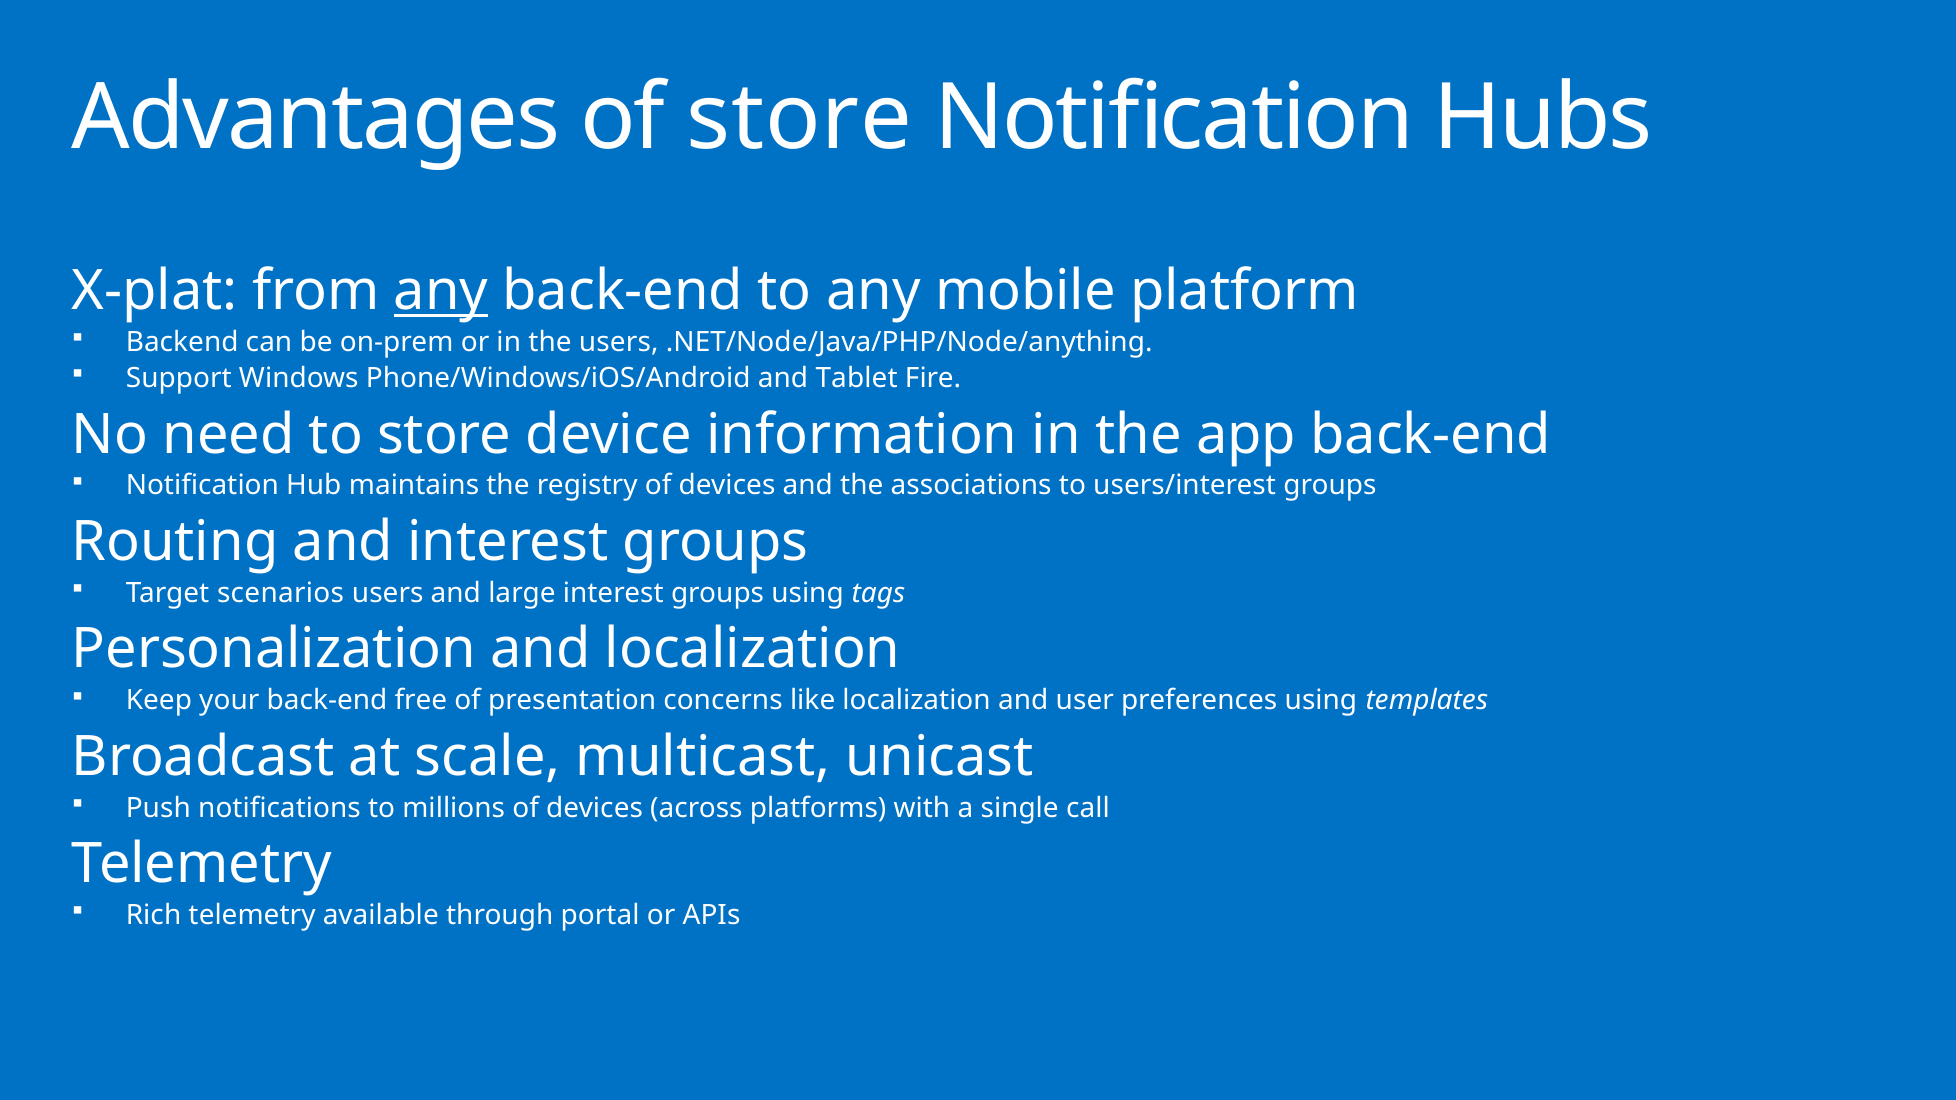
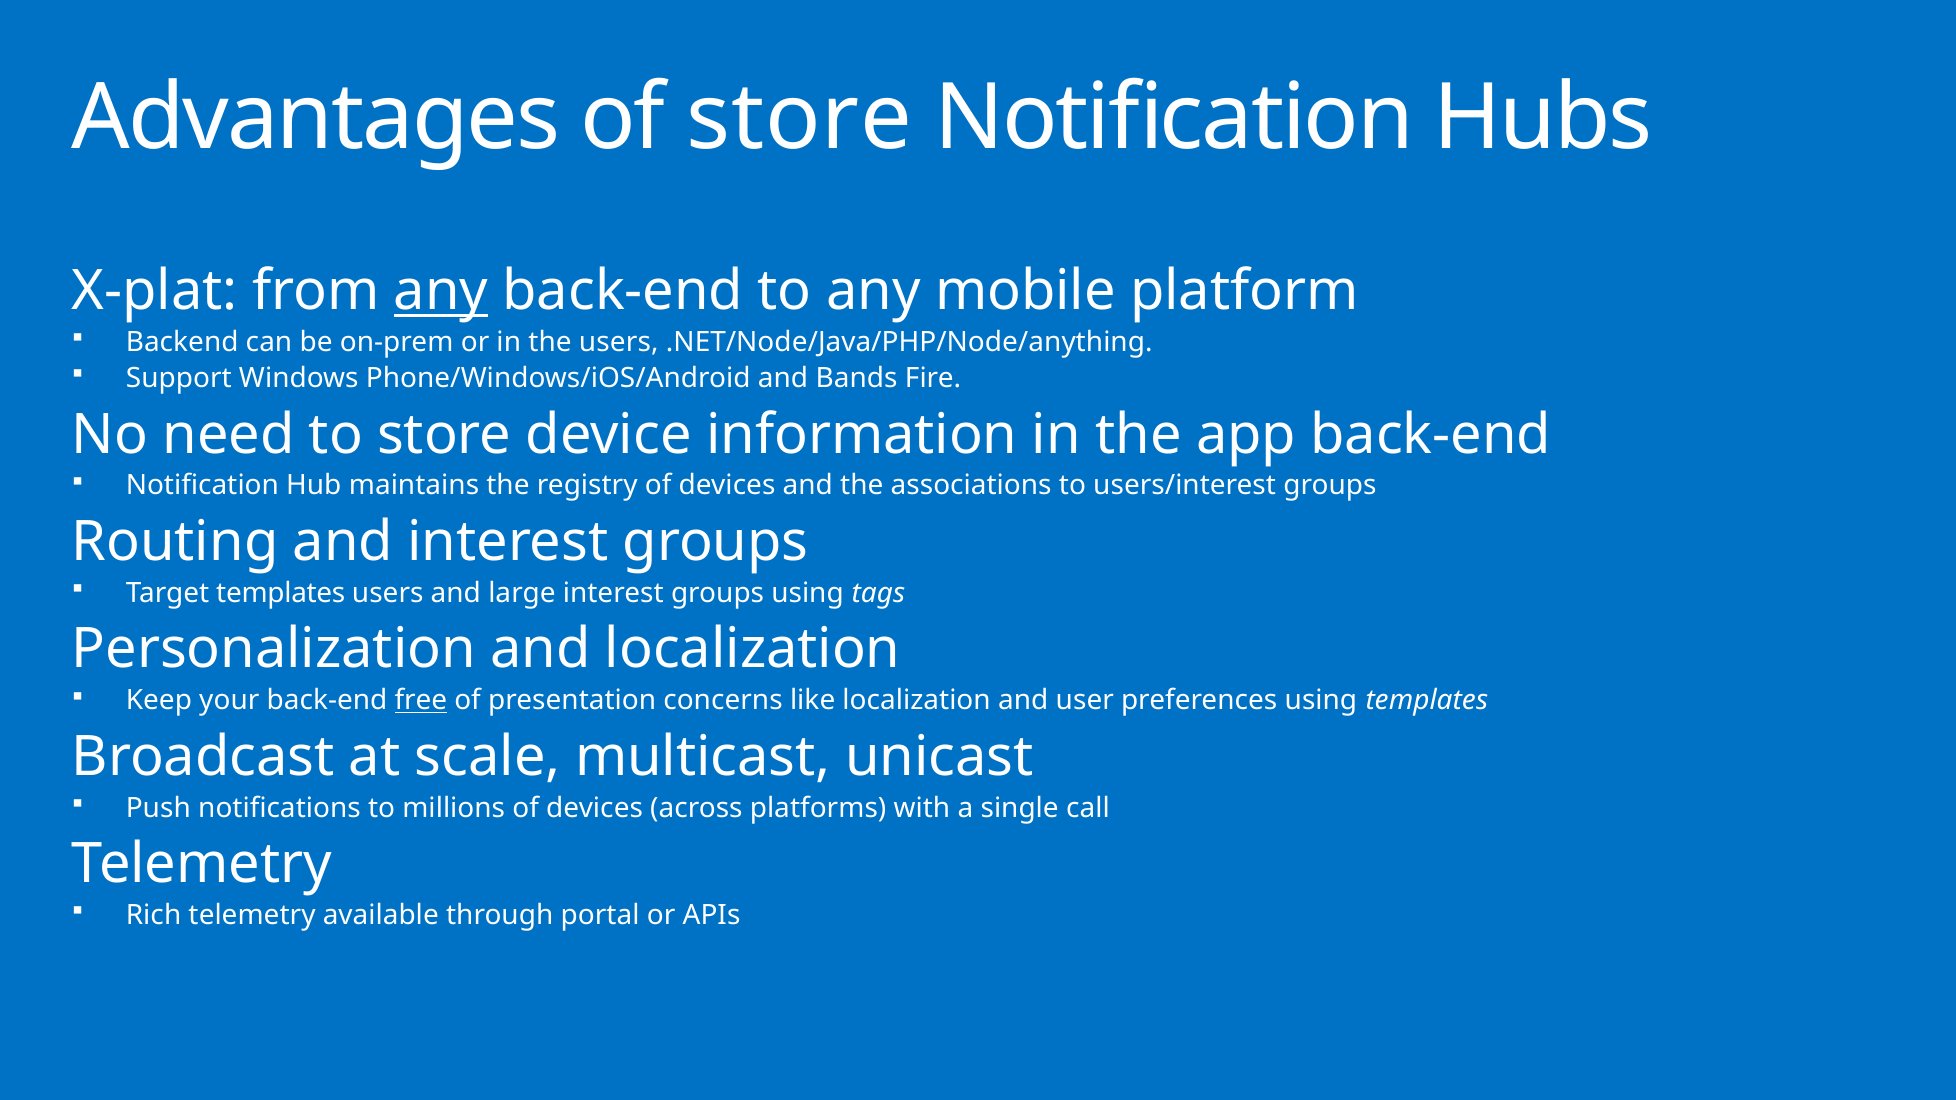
Tablet: Tablet -> Bands
Target scenarios: scenarios -> templates
free underline: none -> present
